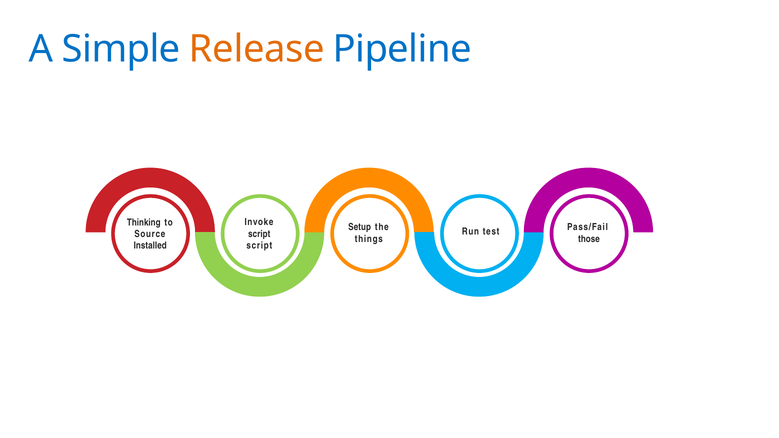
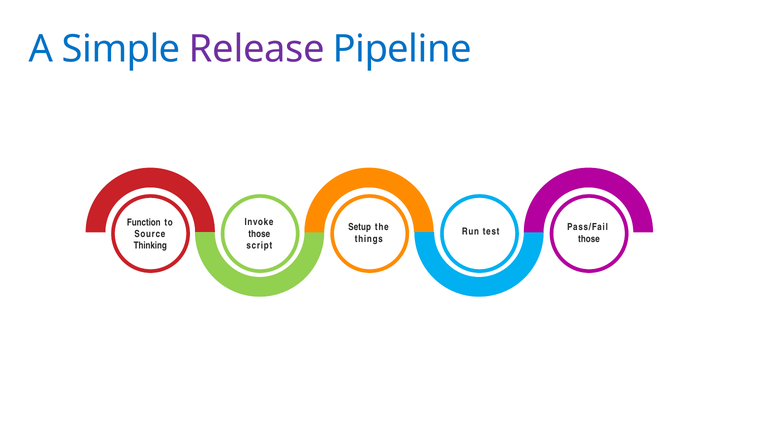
Release colour: orange -> purple
Thinking: Thinking -> Function
script at (259, 234): script -> those
Installed: Installed -> Thinking
